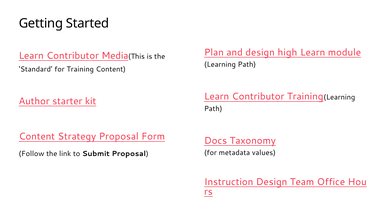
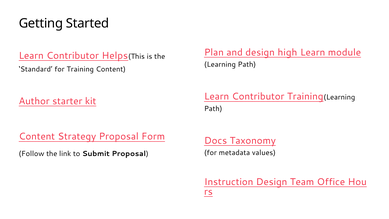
Media: Media -> Helps
